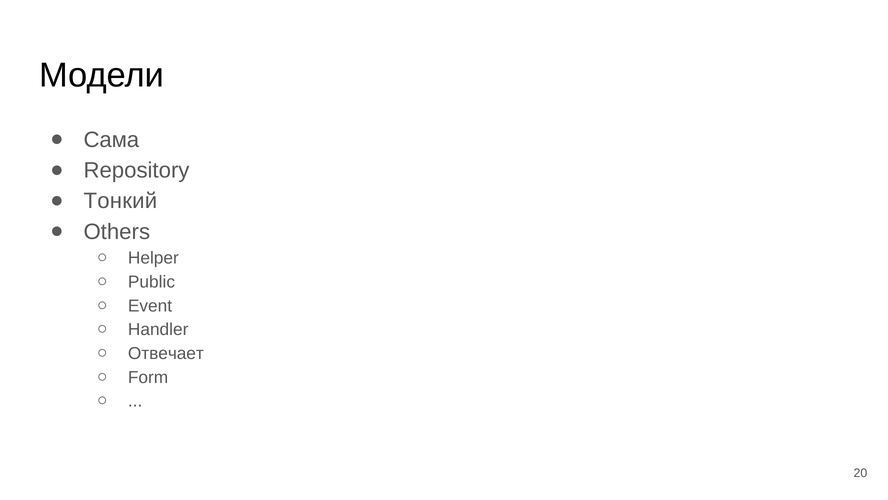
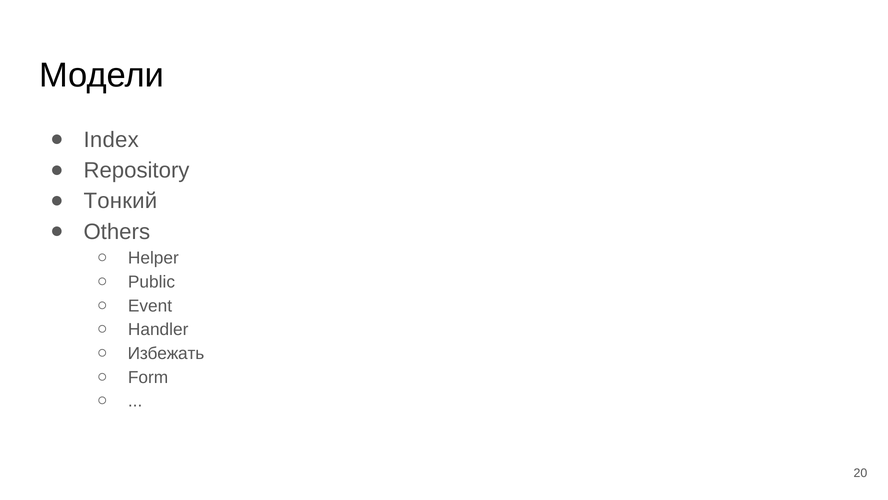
Сама: Сама -> Index
Отвечает: Отвечает -> Избежать
